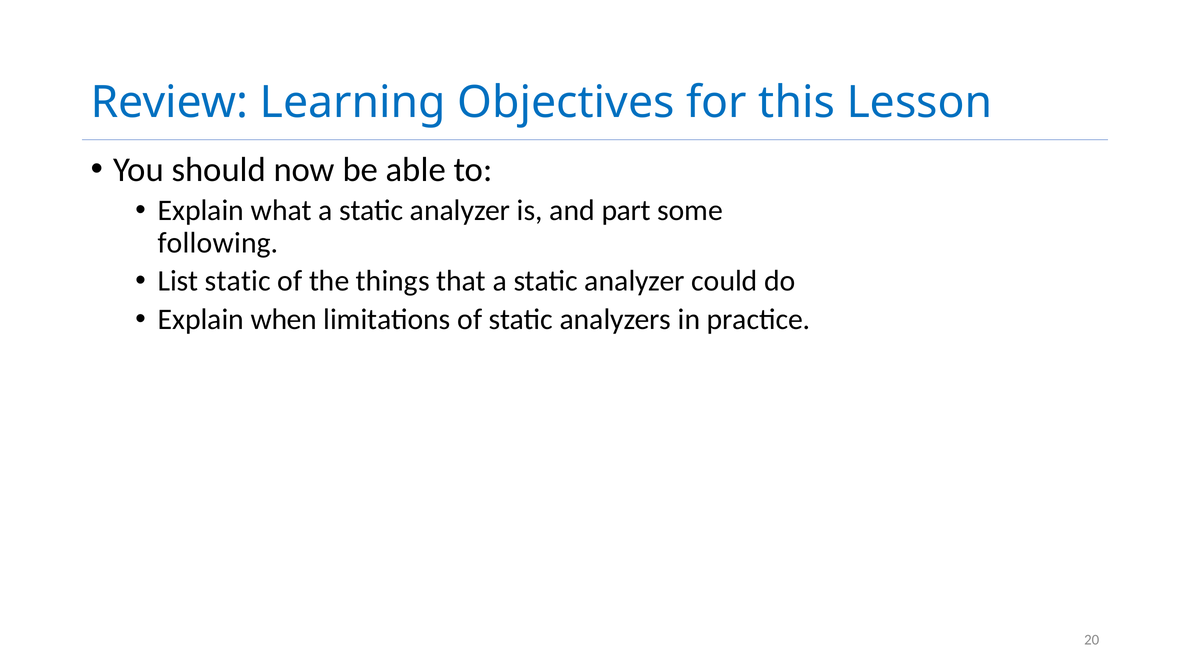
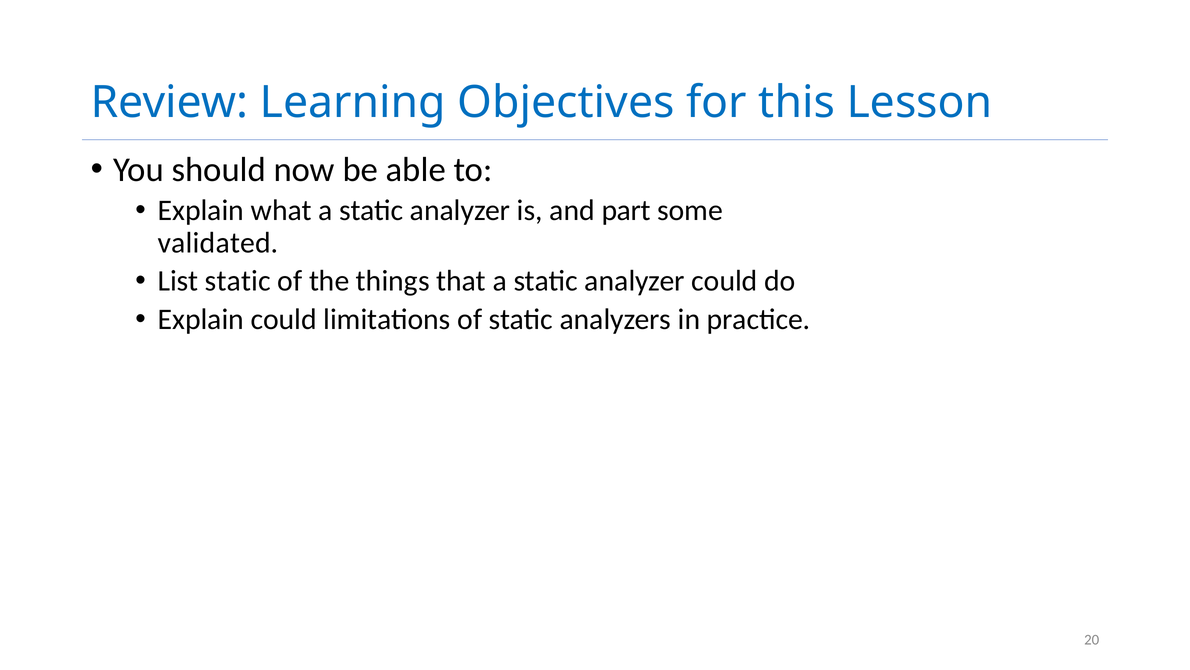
following: following -> validated
Explain when: when -> could
